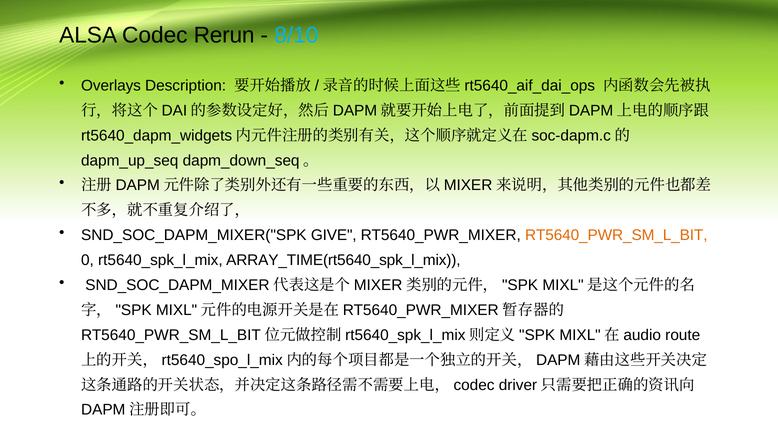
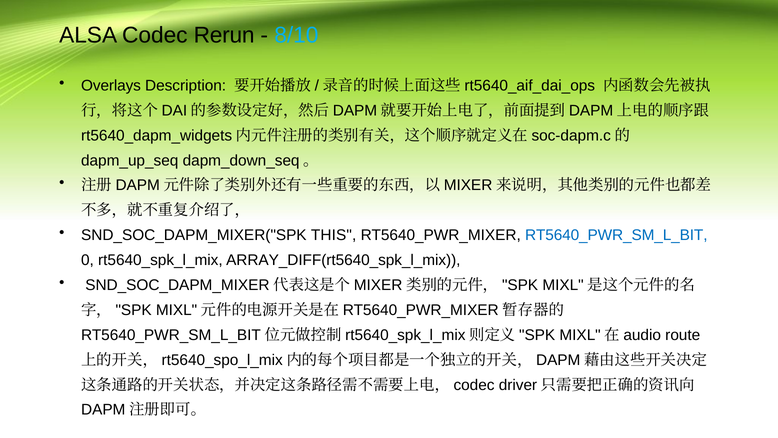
GIVE: GIVE -> THIS
RT5640_PWR_SM_L_BIT at (616, 235) colour: orange -> blue
ARRAY_TIME(rt5640_spk_l_mix: ARRAY_TIME(rt5640_spk_l_mix -> ARRAY_DIFF(rt5640_spk_l_mix
